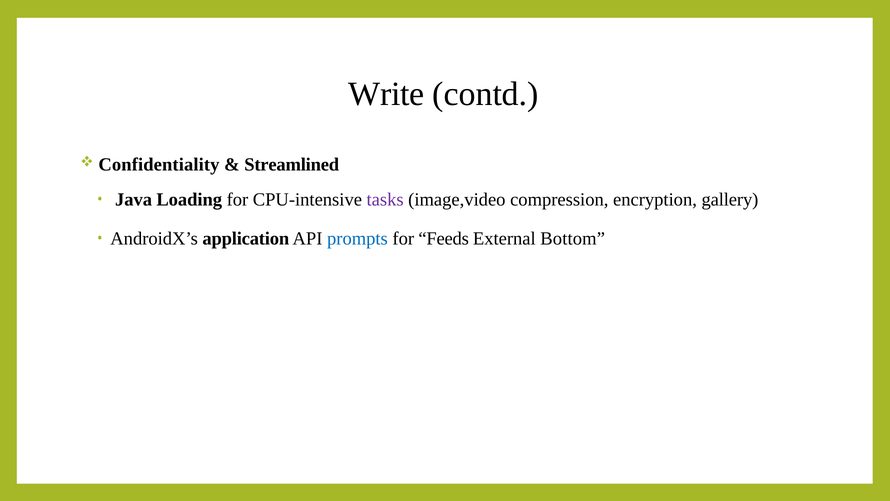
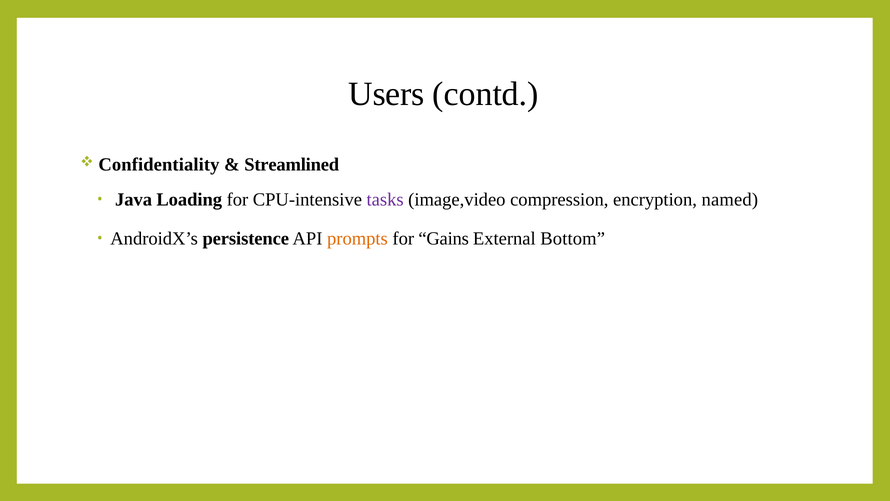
Write: Write -> Users
gallery: gallery -> named
application: application -> persistence
prompts colour: blue -> orange
Feeds: Feeds -> Gains
